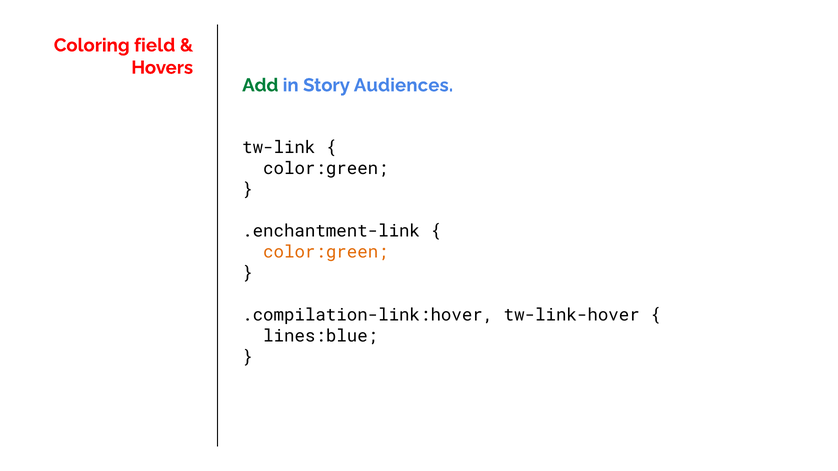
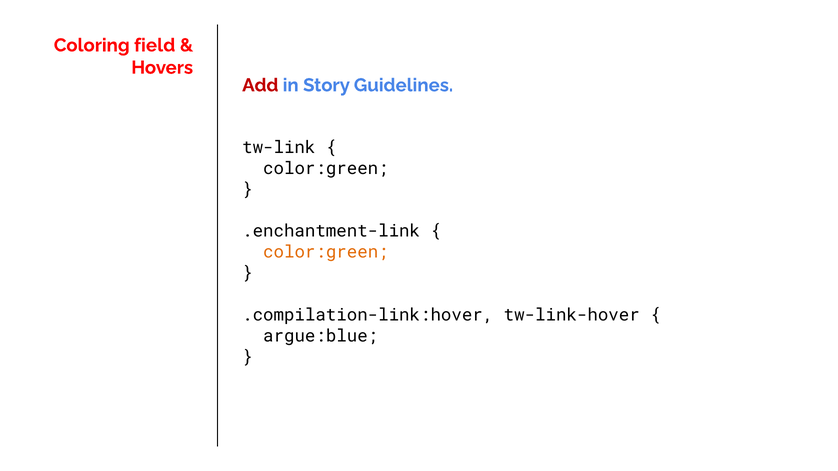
Add colour: green -> red
Audiences: Audiences -> Guidelines
lines:blue: lines:blue -> argue:blue
